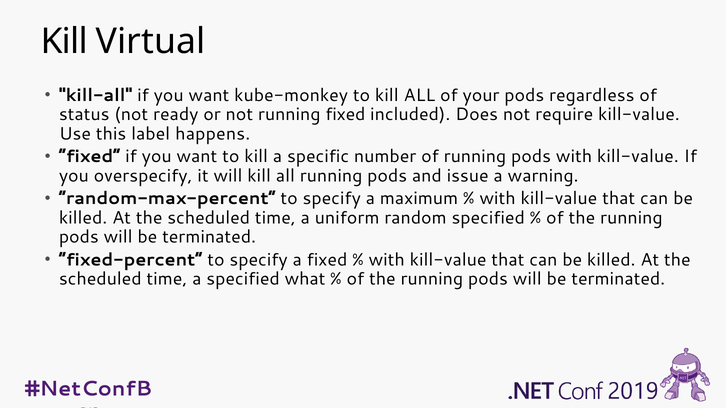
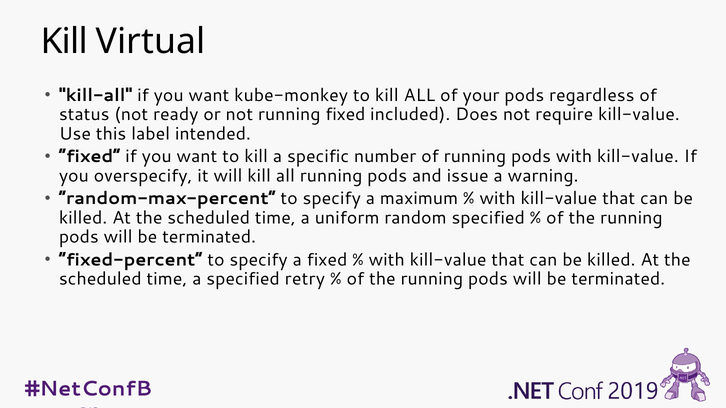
happens: happens -> intended
what: what -> retry
